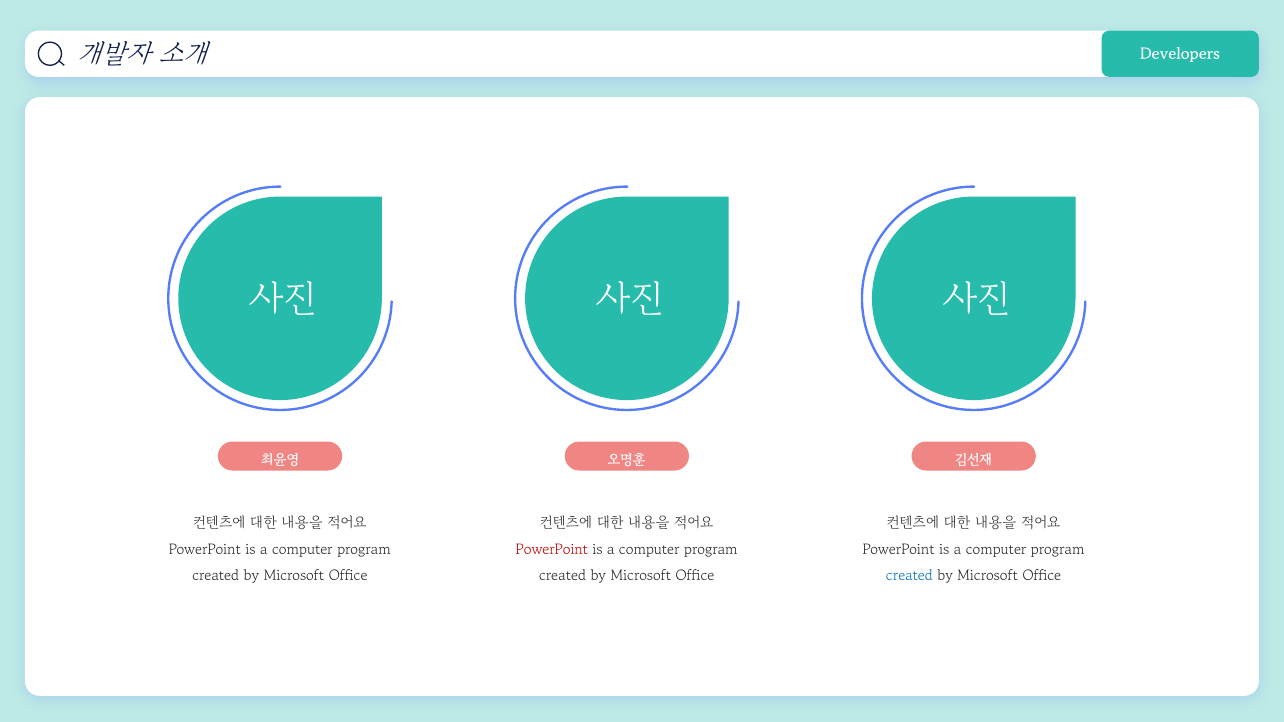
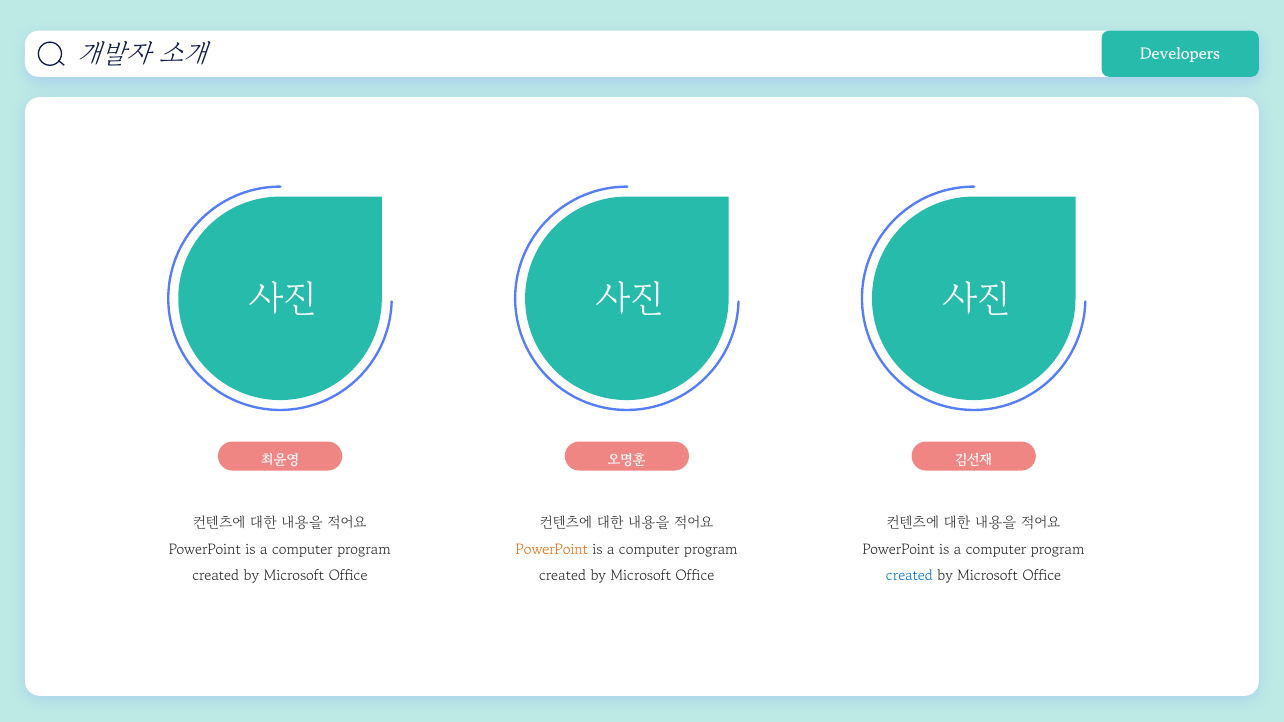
PowerPoint at (552, 551) colour: red -> orange
